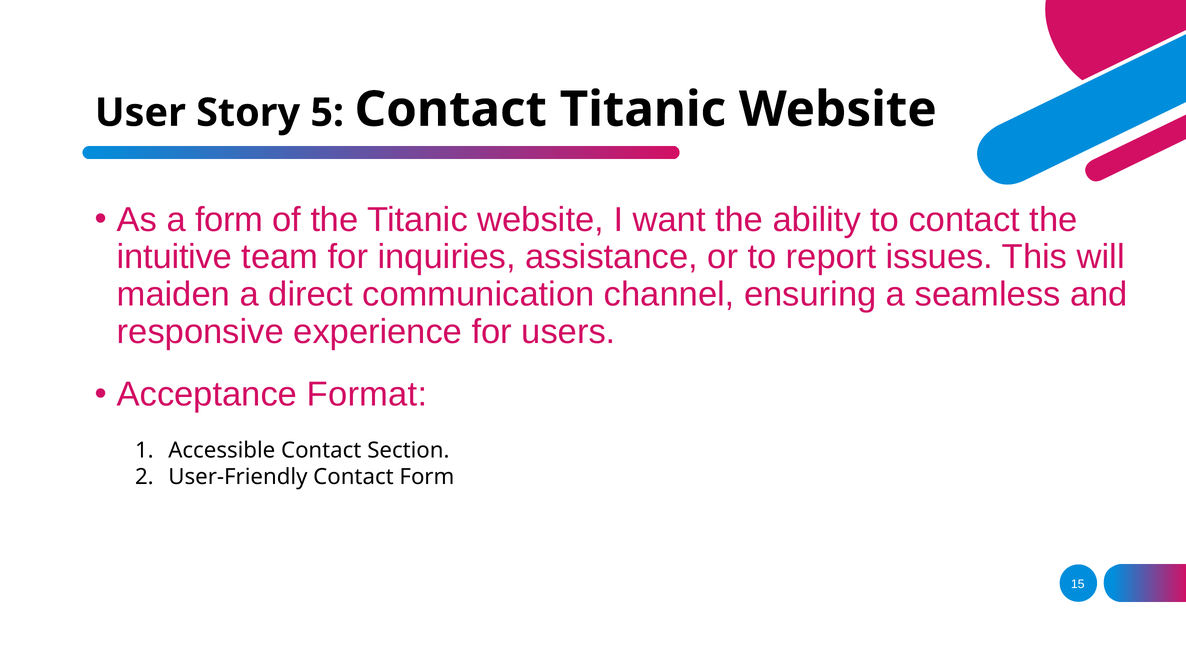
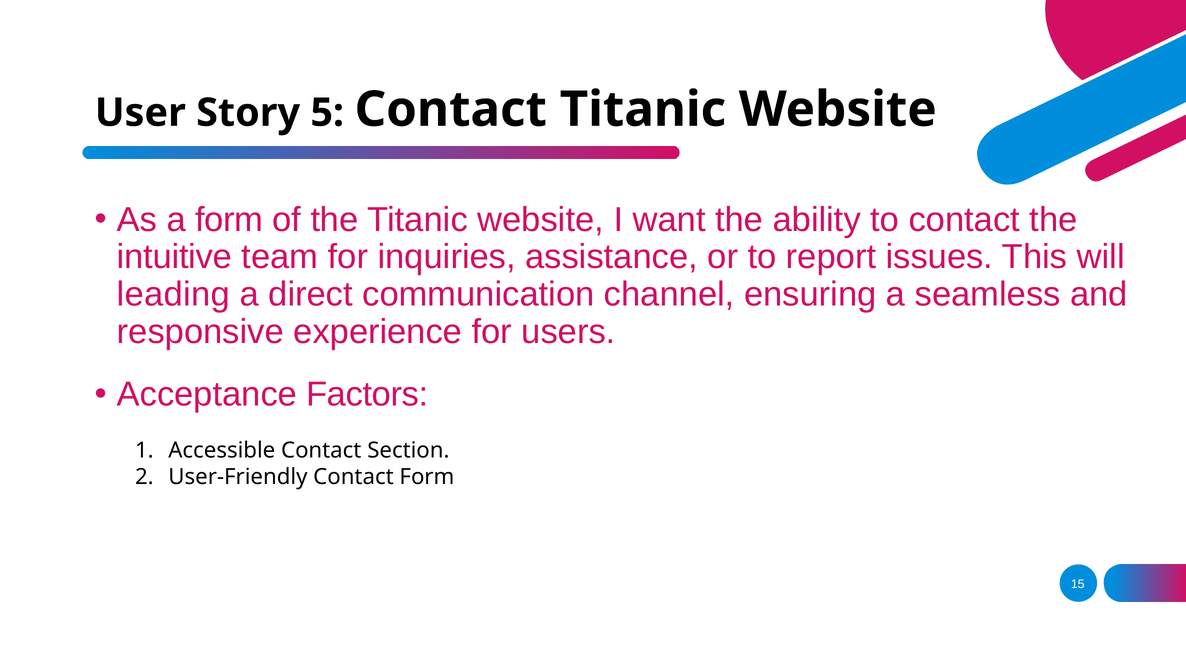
maiden: maiden -> leading
Format: Format -> Factors
